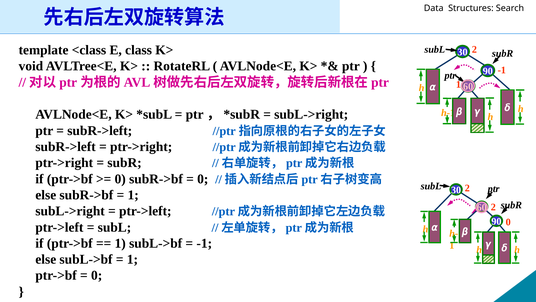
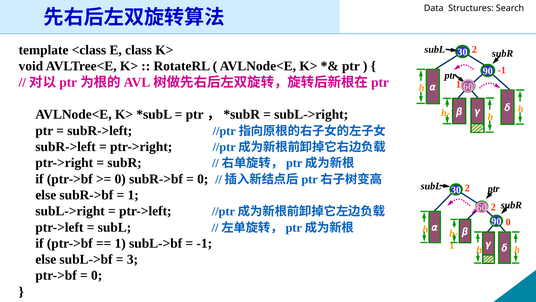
1 at (132, 259): 1 -> 3
